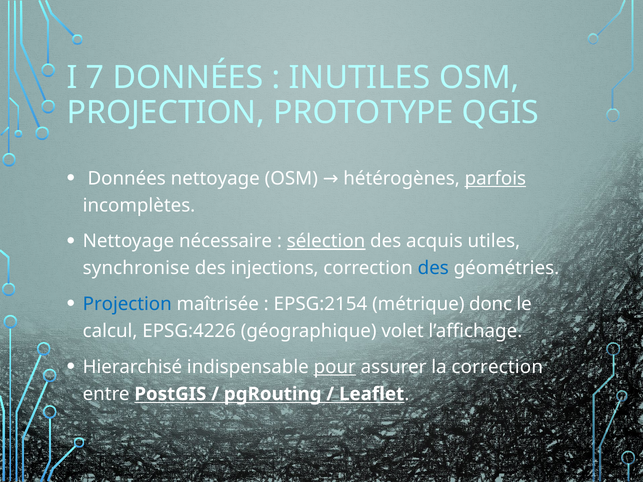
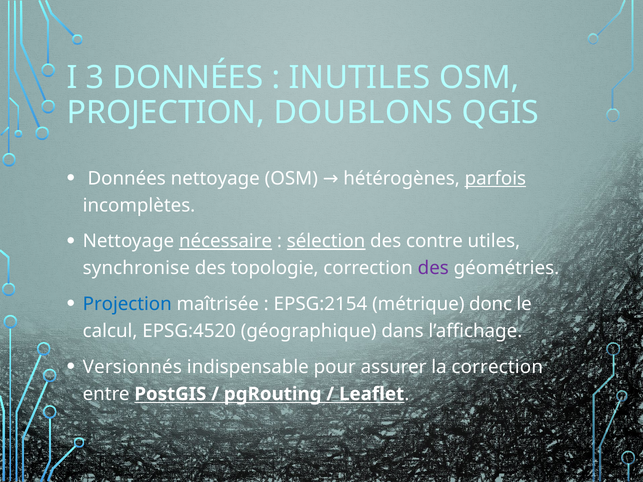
7: 7 -> 3
PROTOTYPE: PROTOTYPE -> DOUBLONS
nécessaire underline: none -> present
acquis: acquis -> contre
injections: injections -> topologie
des at (433, 268) colour: blue -> purple
EPSG:4226: EPSG:4226 -> EPSG:4520
volet: volet -> dans
Hierarchisé: Hierarchisé -> Versionnés
pour underline: present -> none
